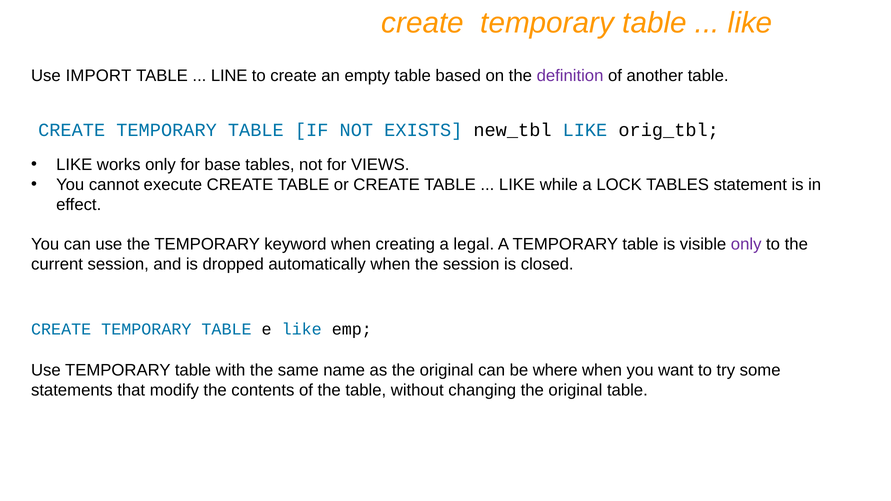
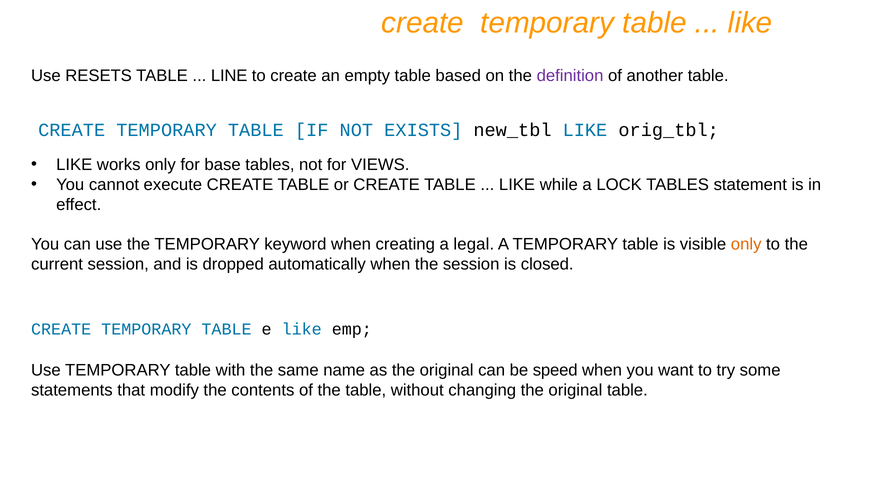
IMPORT: IMPORT -> RESETS
only at (746, 244) colour: purple -> orange
where: where -> speed
